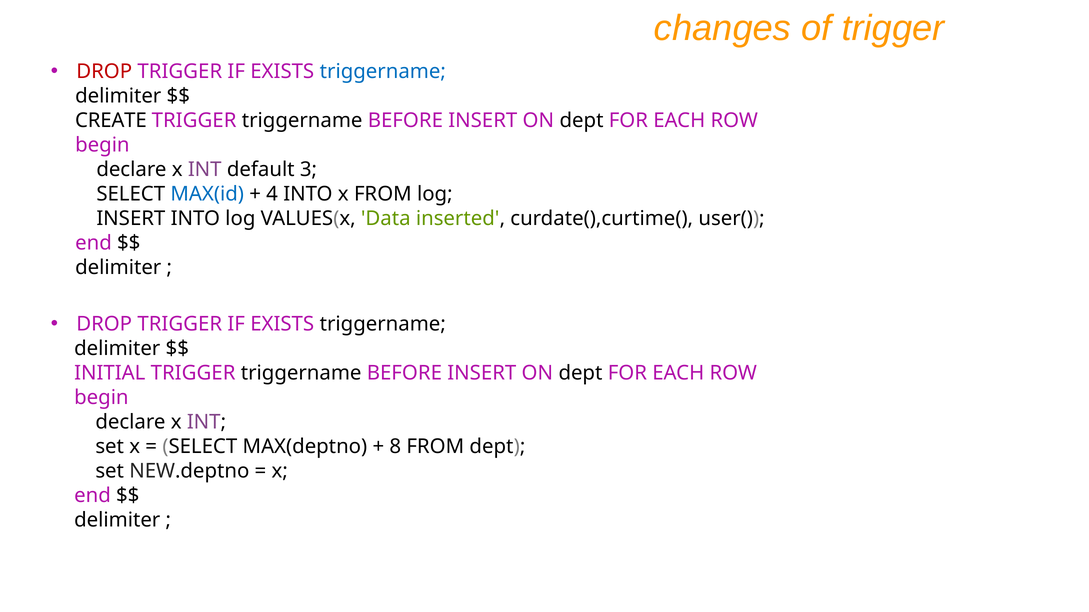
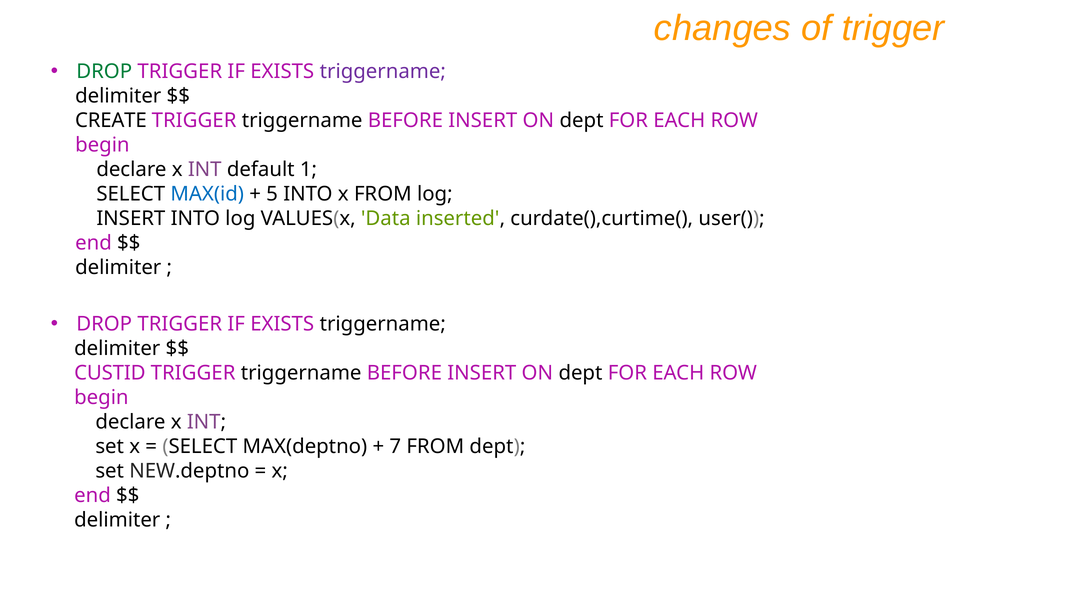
DROP at (104, 72) colour: red -> green
triggername at (383, 72) colour: blue -> purple
3: 3 -> 1
4: 4 -> 5
INITIAL: INITIAL -> CUSTID
8: 8 -> 7
